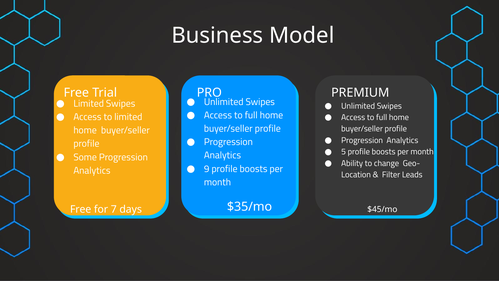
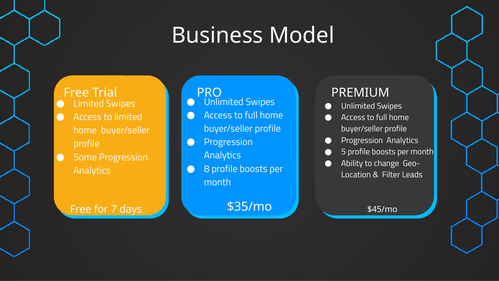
9: 9 -> 8
